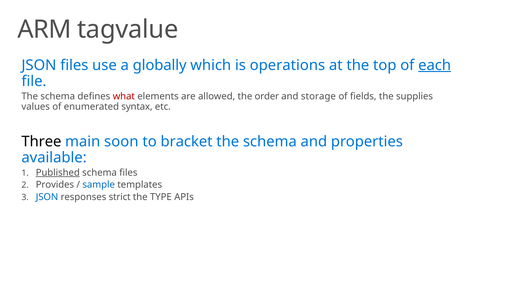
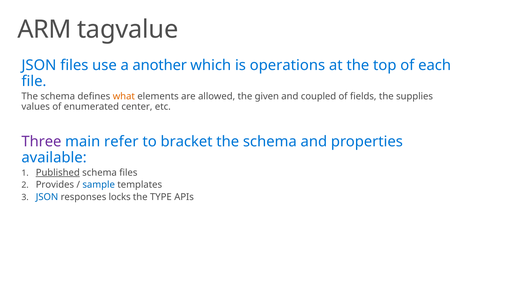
globally: globally -> another
each underline: present -> none
what colour: red -> orange
order: order -> given
storage: storage -> coupled
syntax: syntax -> center
Three colour: black -> purple
soon: soon -> refer
strict: strict -> locks
